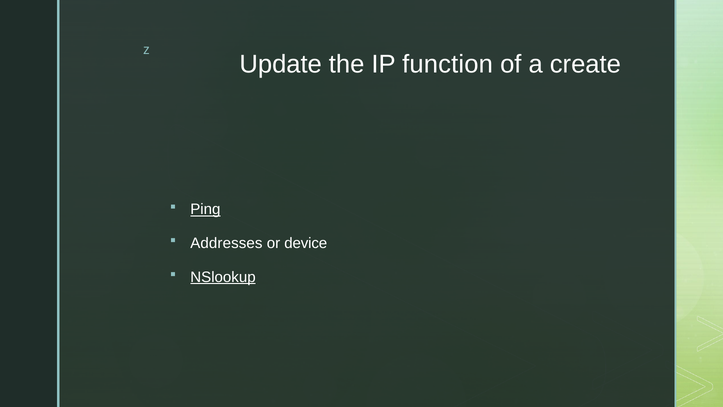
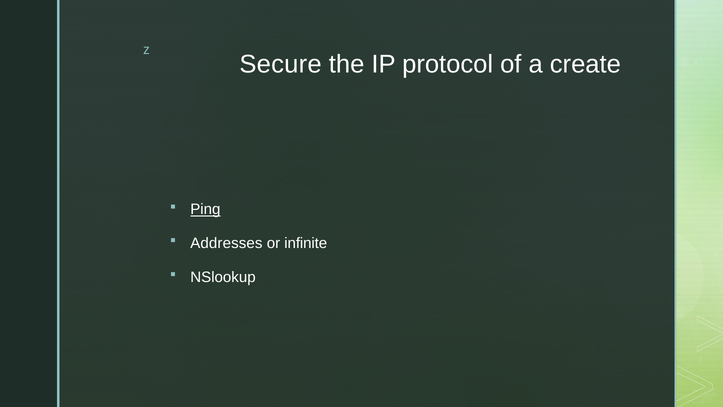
Update: Update -> Secure
function: function -> protocol
device: device -> infinite
NSlookup underline: present -> none
